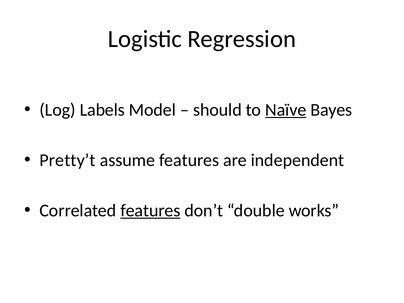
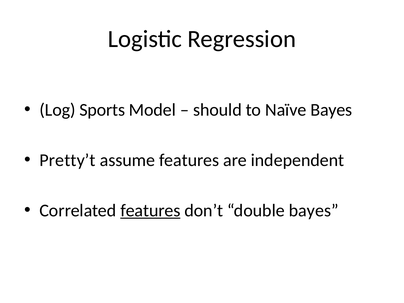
Labels: Labels -> Sports
Naïve underline: present -> none
double works: works -> bayes
